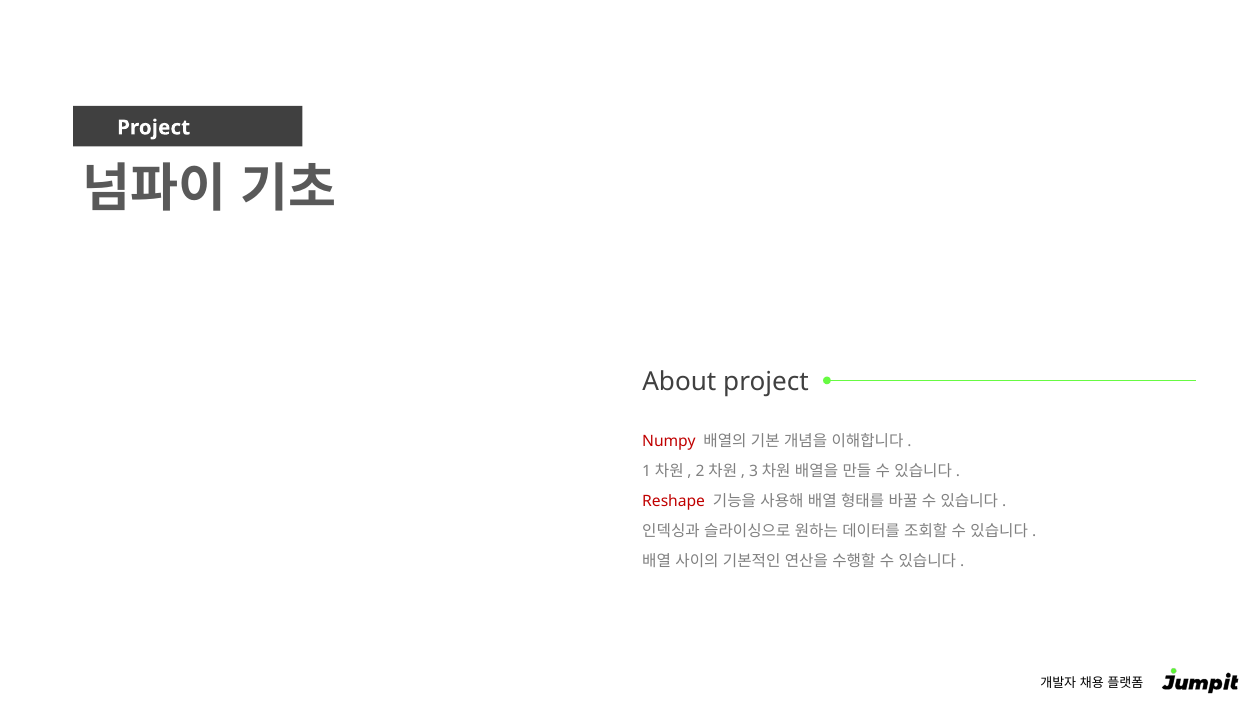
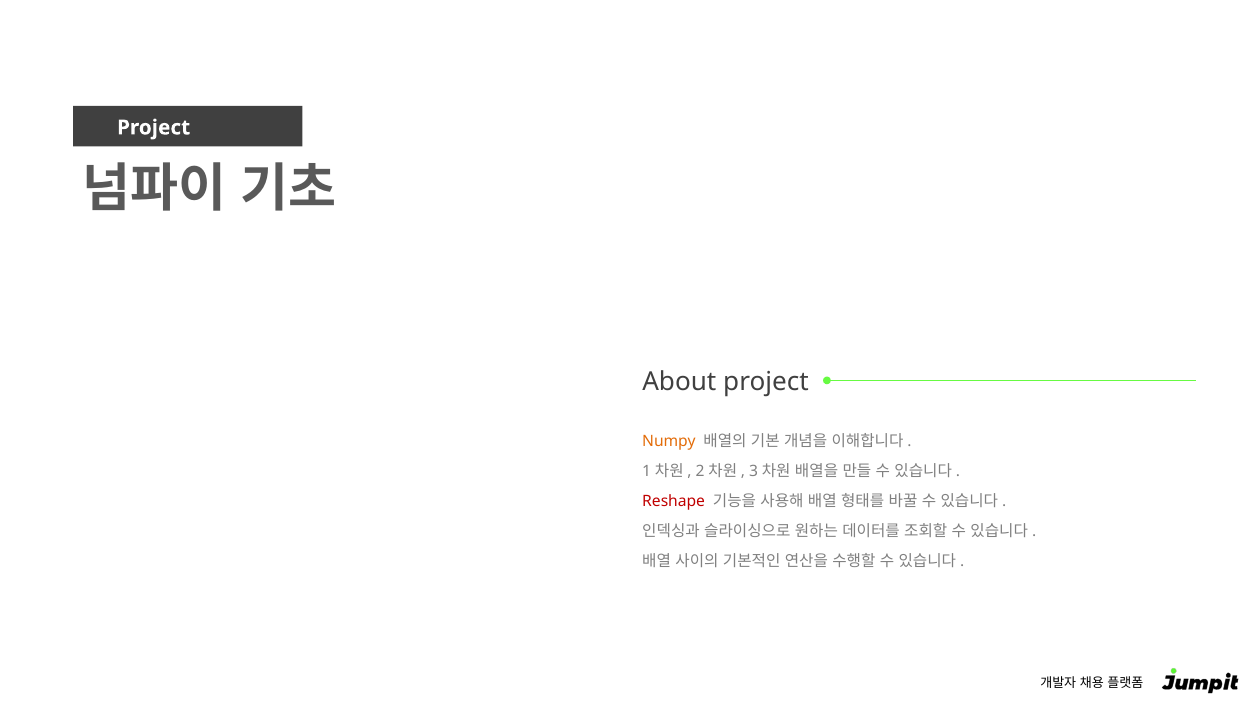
Numpy colour: red -> orange
